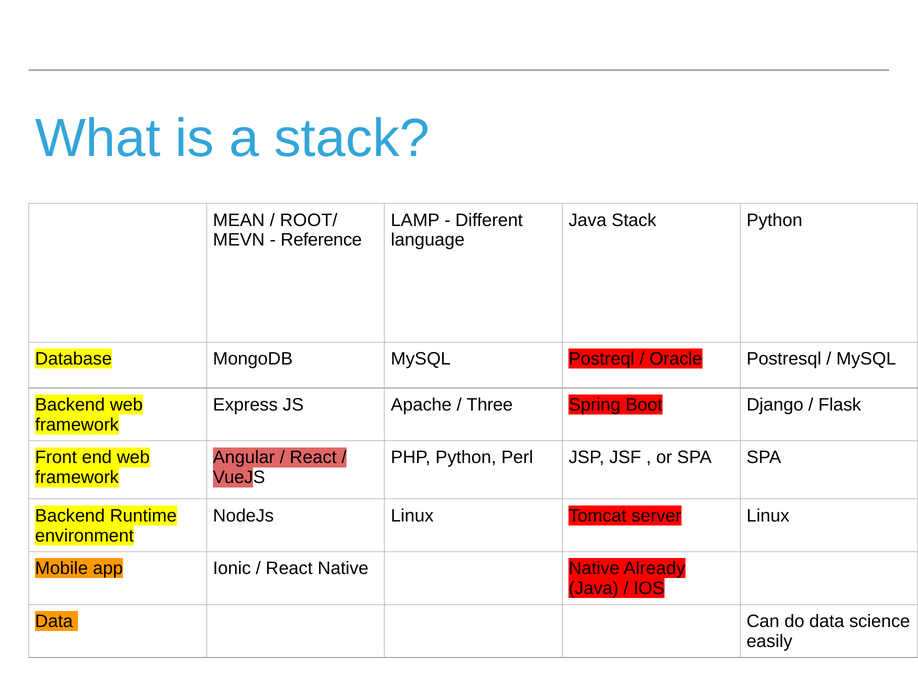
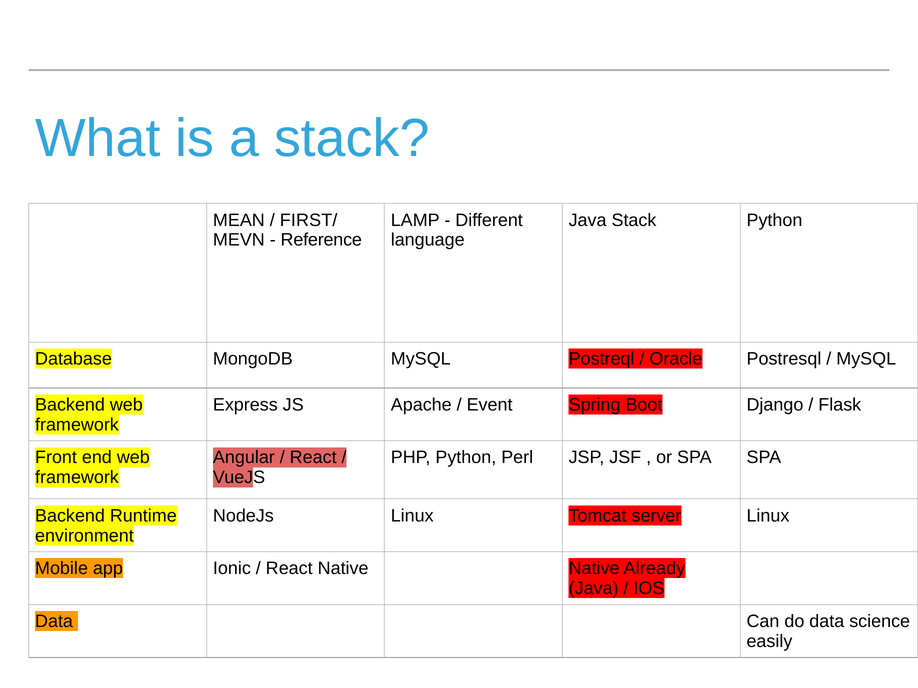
ROOT/: ROOT/ -> FIRST/
Three: Three -> Event
